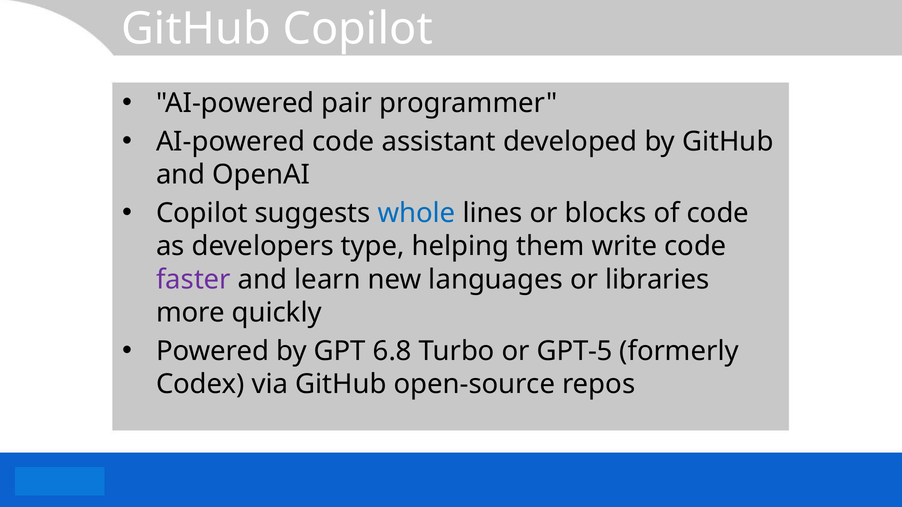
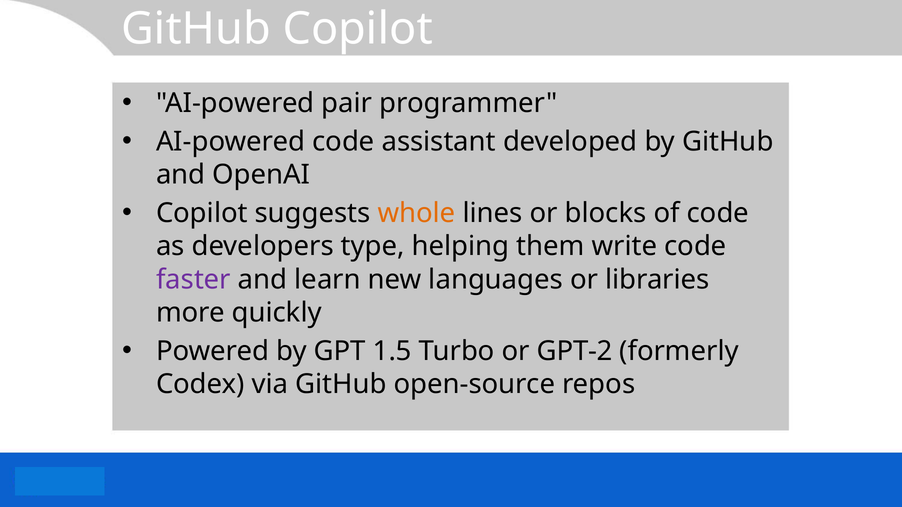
whole colour: blue -> orange
6.8: 6.8 -> 1.5
GPT-5: GPT-5 -> GPT-2
